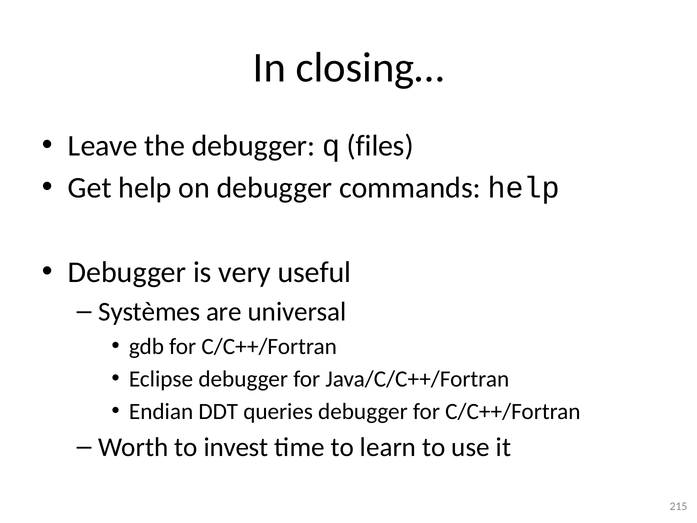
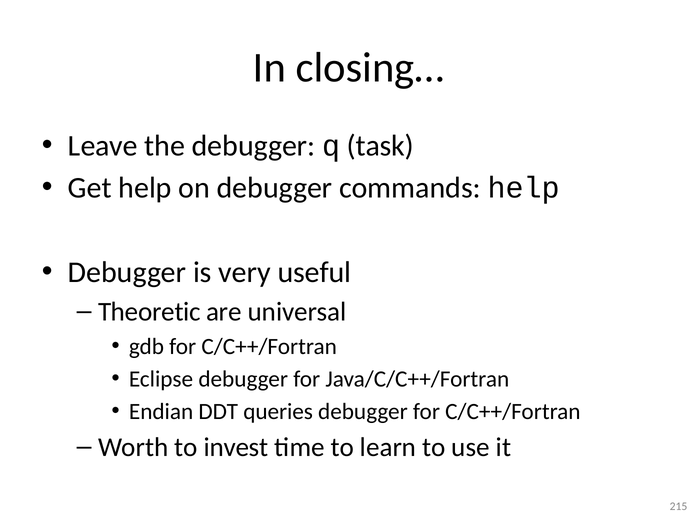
files: files -> task
Systèmes: Systèmes -> Theoretic
